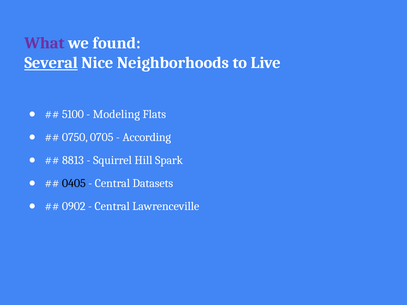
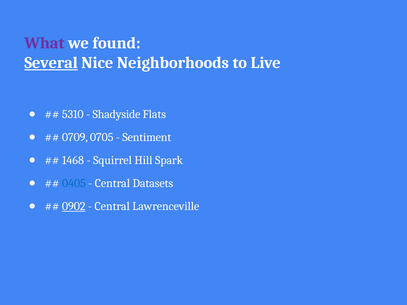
5100: 5100 -> 5310
Modeling: Modeling -> Shadyside
0750: 0750 -> 0709
According: According -> Sentiment
8813: 8813 -> 1468
0405 colour: black -> blue
0902 underline: none -> present
